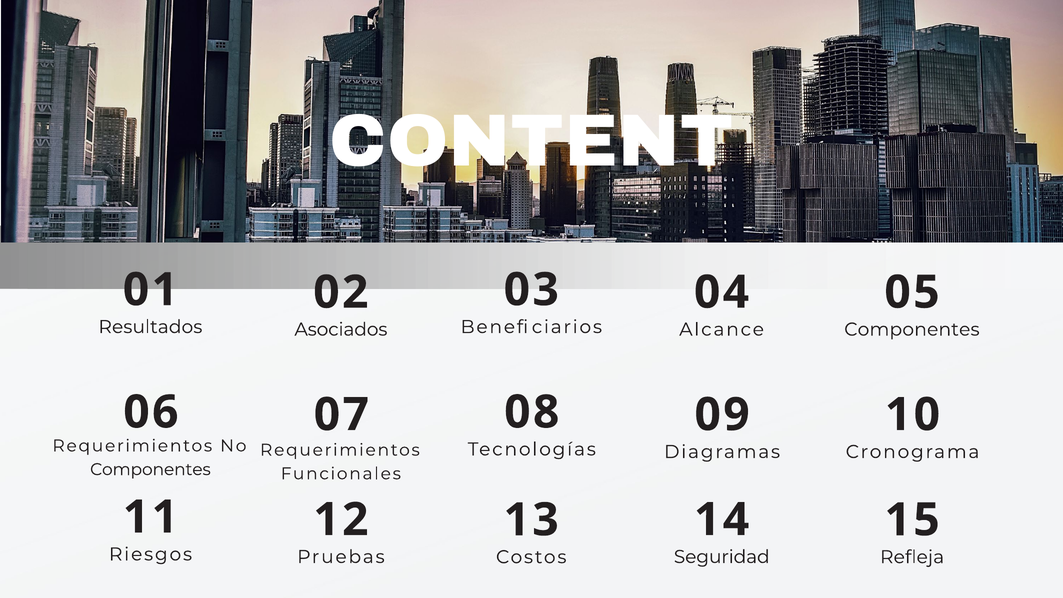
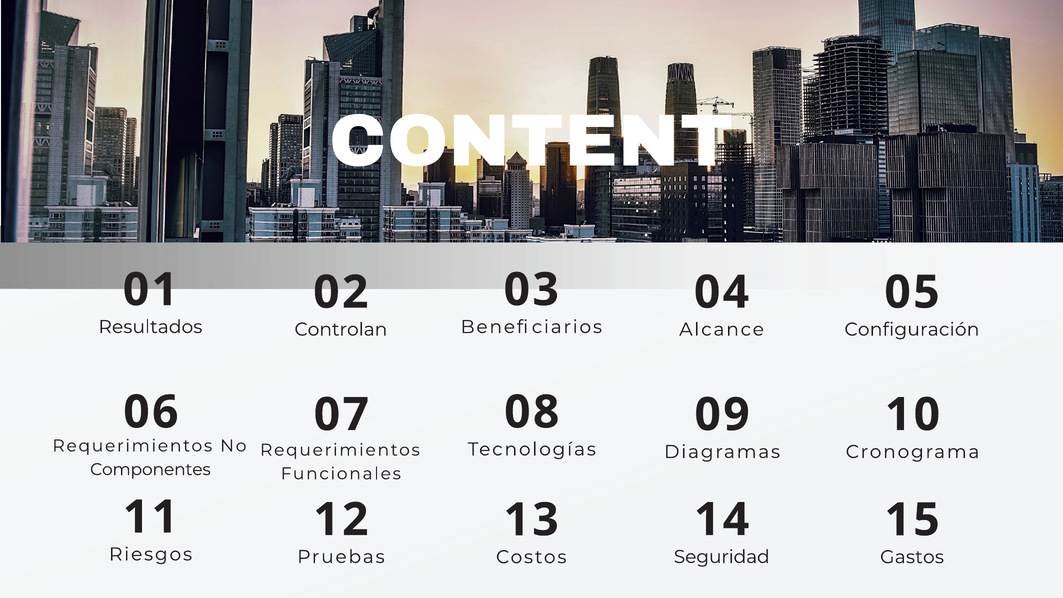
Asociados: Asociados -> Controlan
Componentes at (912, 329): Componentes -> Configuración
Refleja: Refleja -> Gastos
